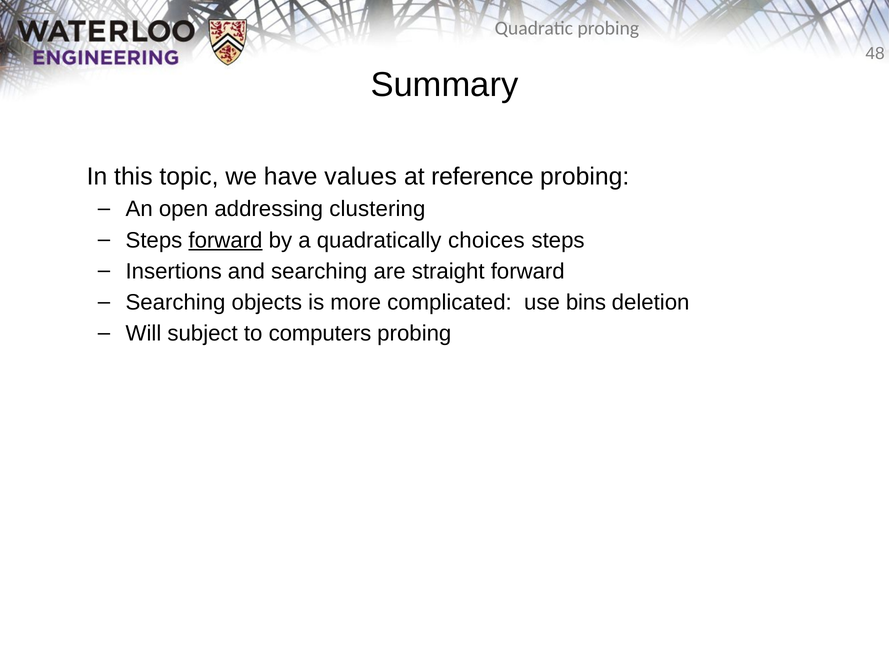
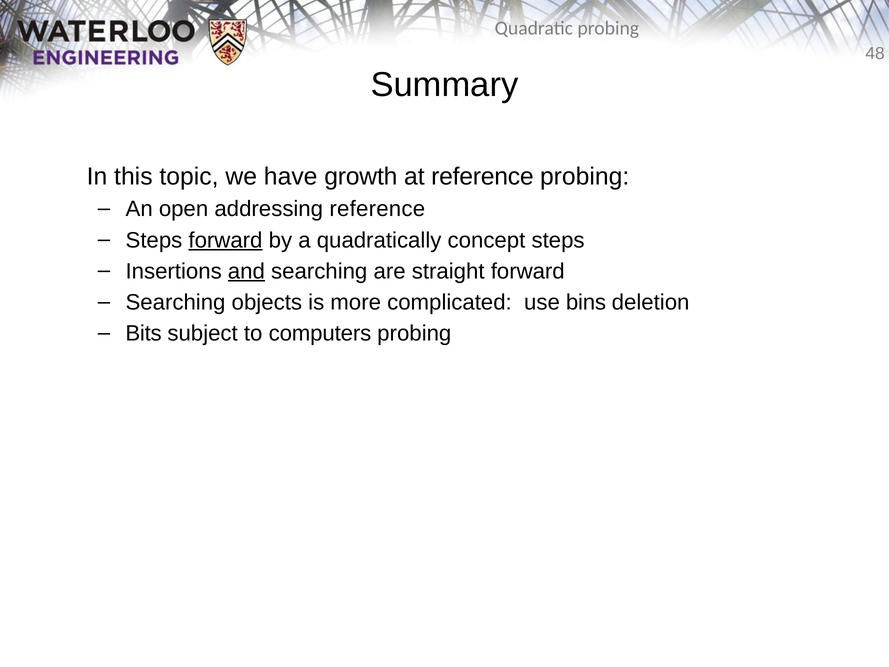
values: values -> growth
addressing clustering: clustering -> reference
choices: choices -> concept
and underline: none -> present
Will: Will -> Bits
